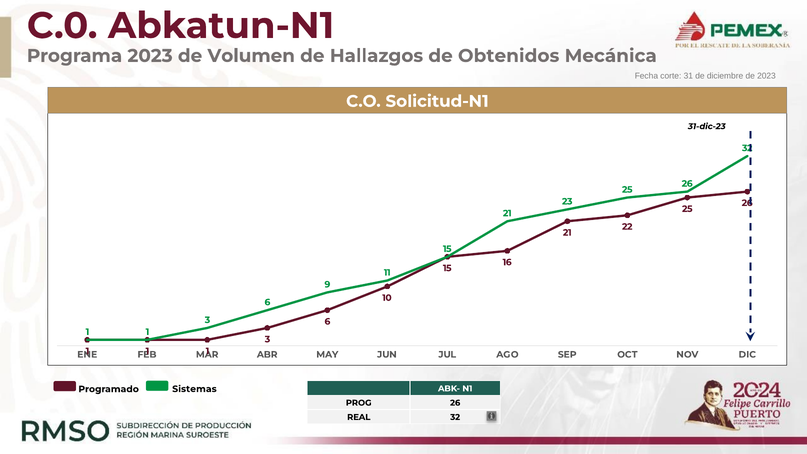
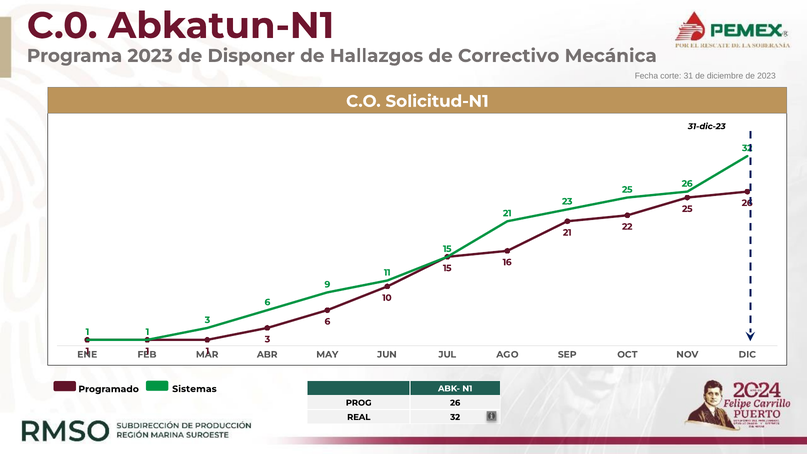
Volumen: Volumen -> Disponer
Obtenidos: Obtenidos -> Correctivo
